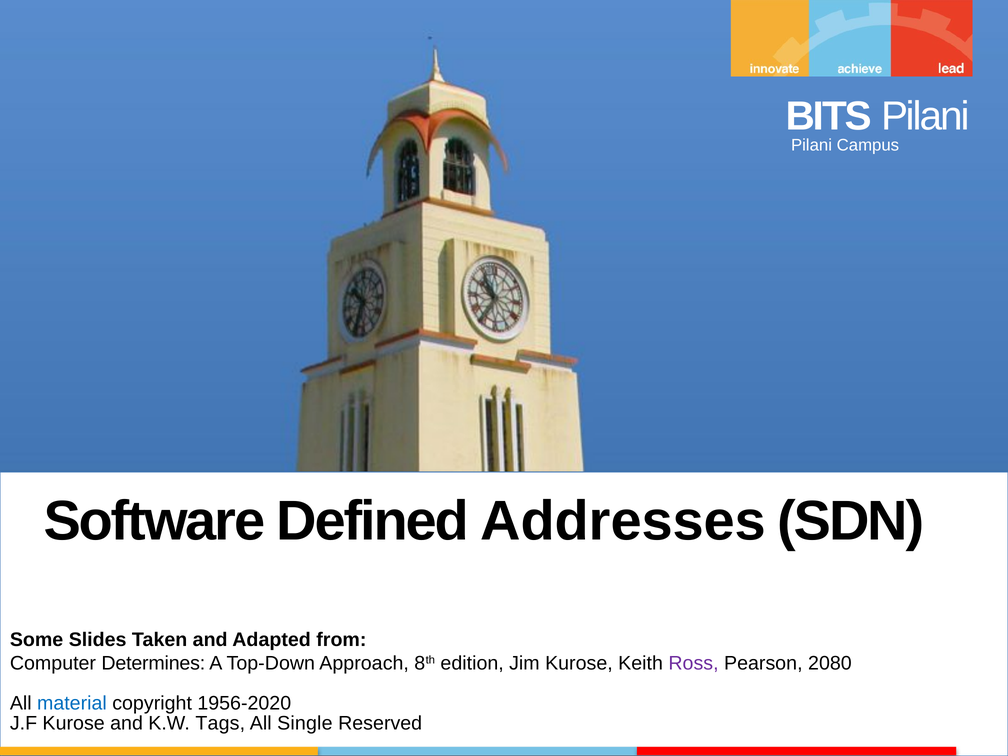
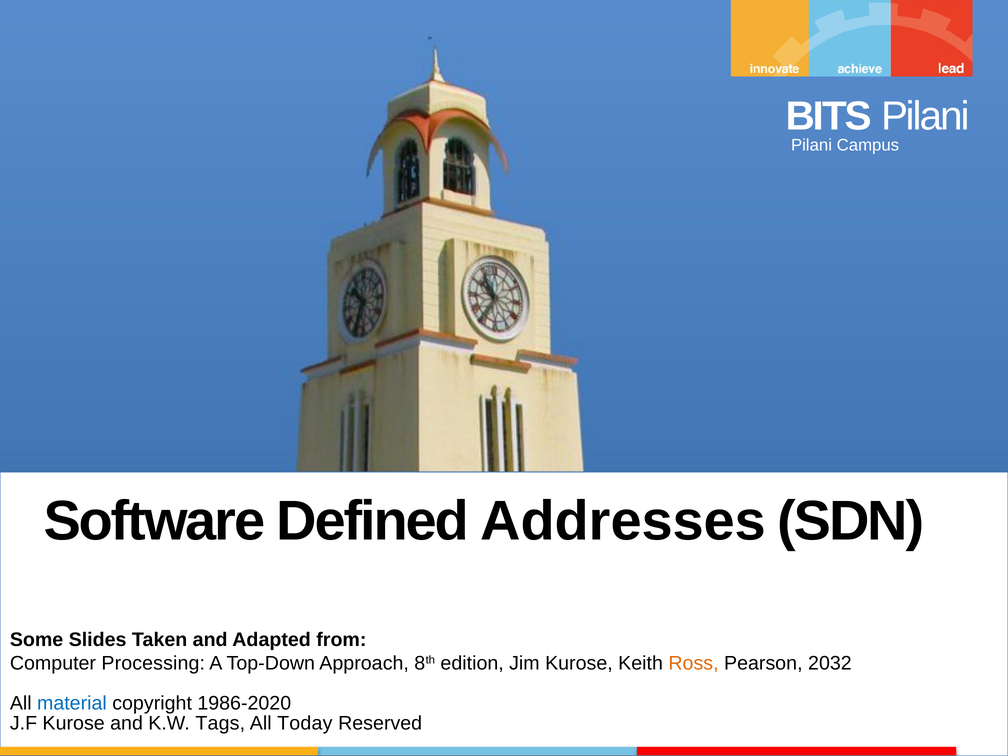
Determines: Determines -> Processing
Ross colour: purple -> orange
2080: 2080 -> 2032
1956-2020: 1956-2020 -> 1986-2020
Single: Single -> Today
